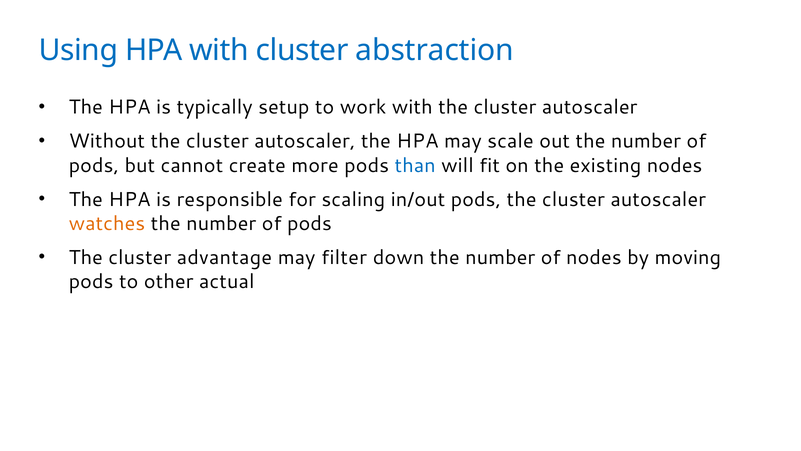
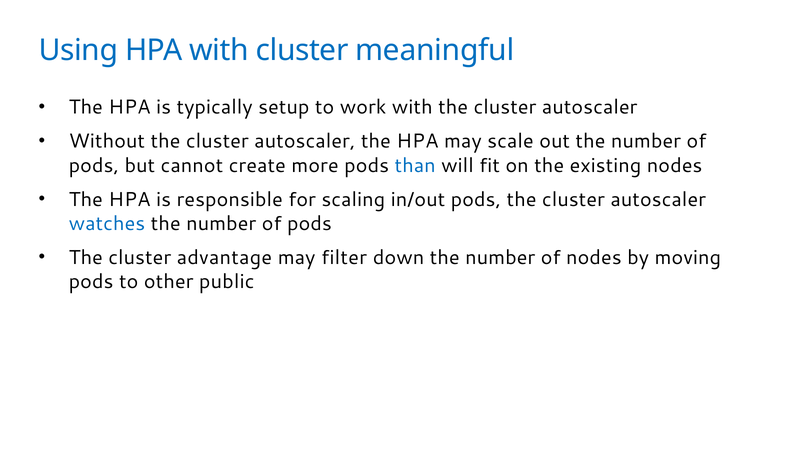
abstraction: abstraction -> meaningful
watches colour: orange -> blue
actual: actual -> public
